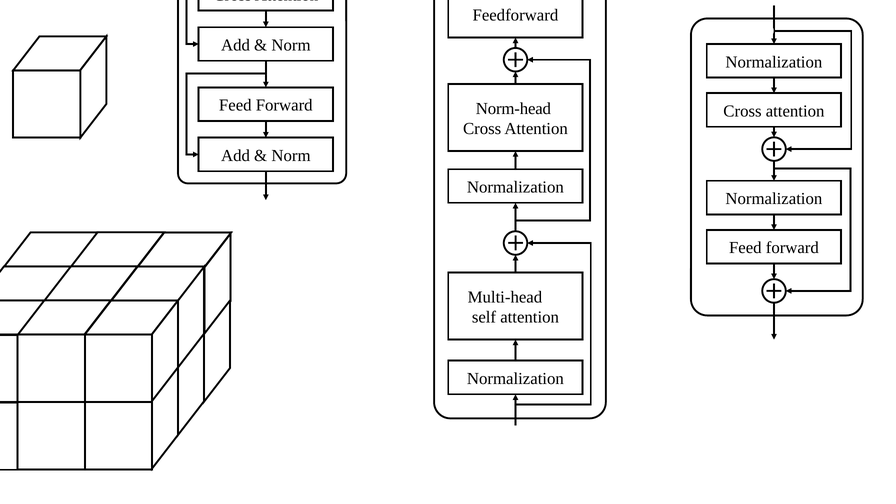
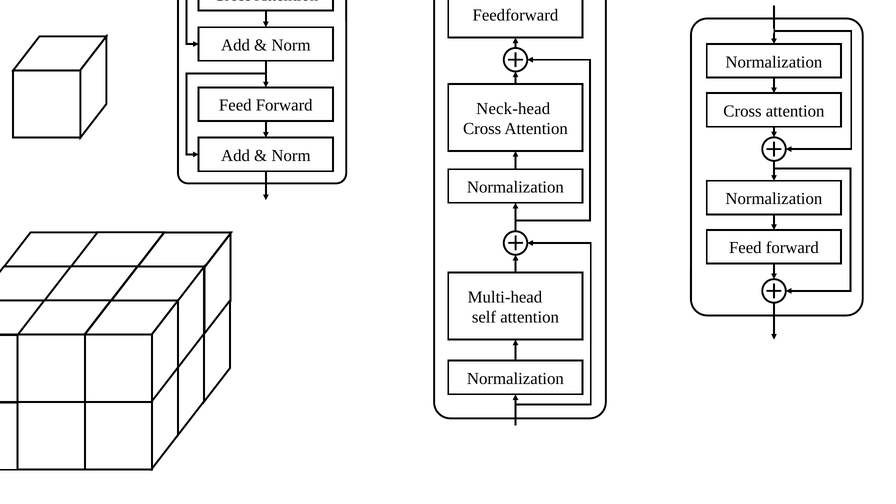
Norm-head: Norm-head -> Neck-head
